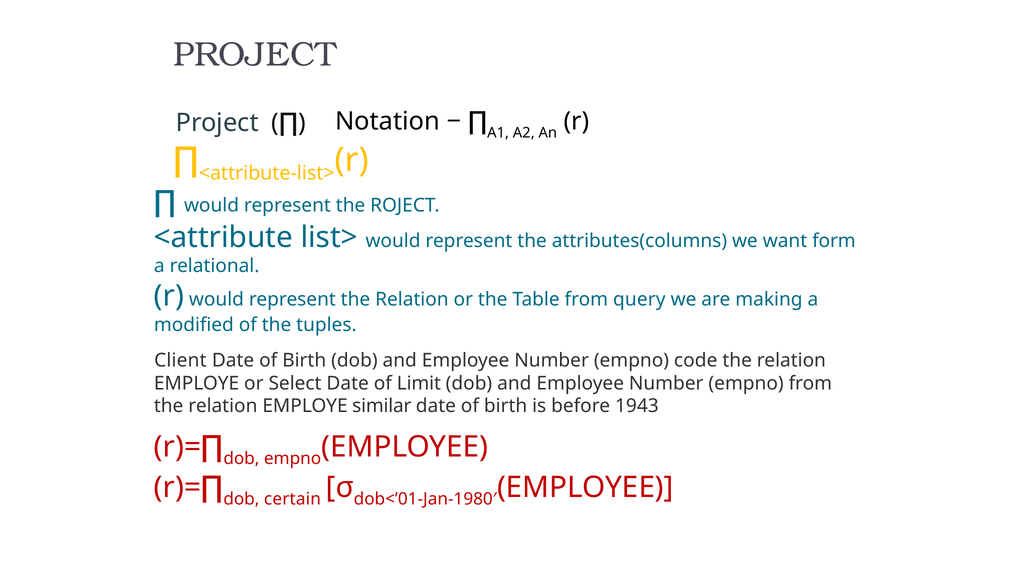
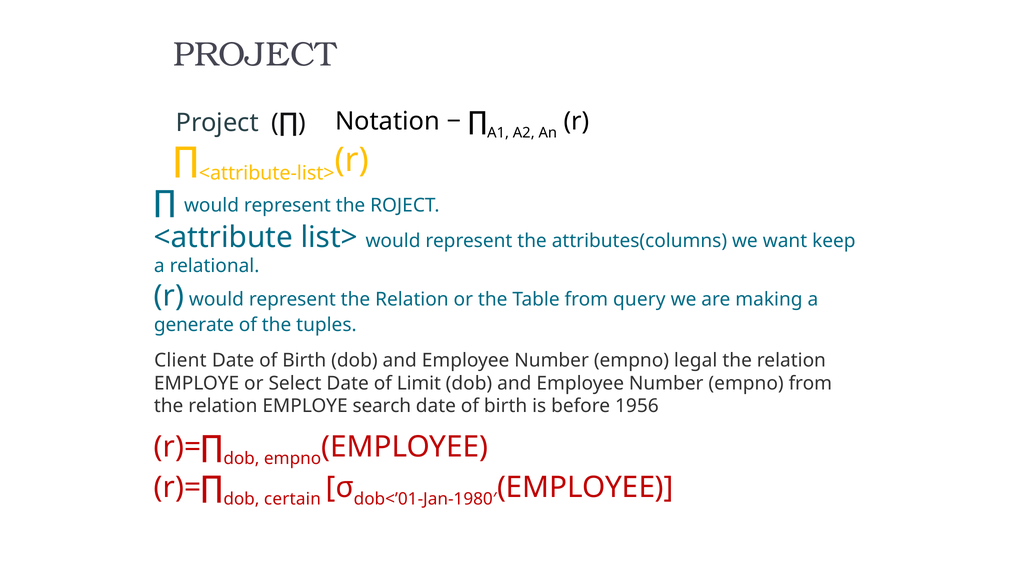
form: form -> keep
modified: modified -> generate
code: code -> legal
similar: similar -> search
1943: 1943 -> 1956
